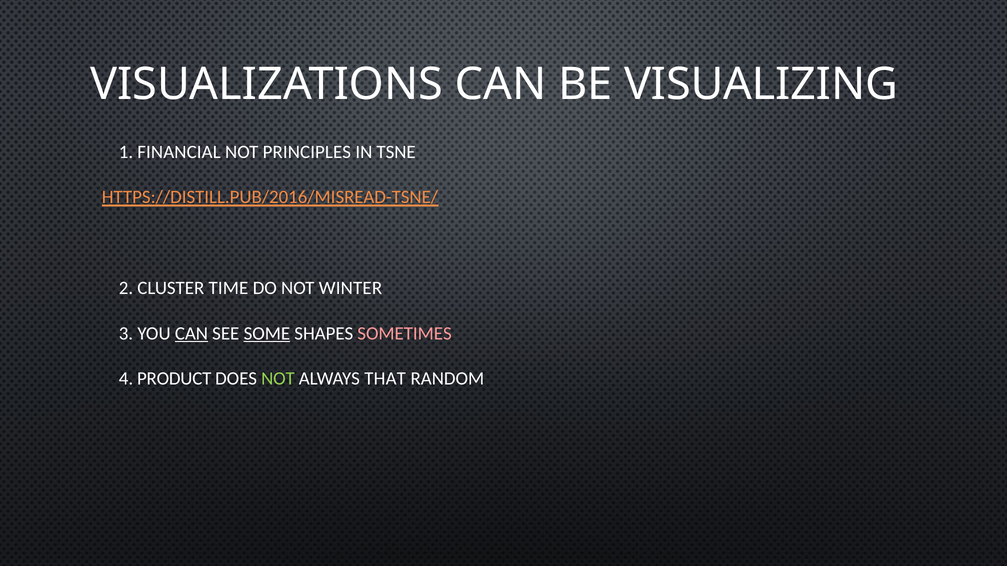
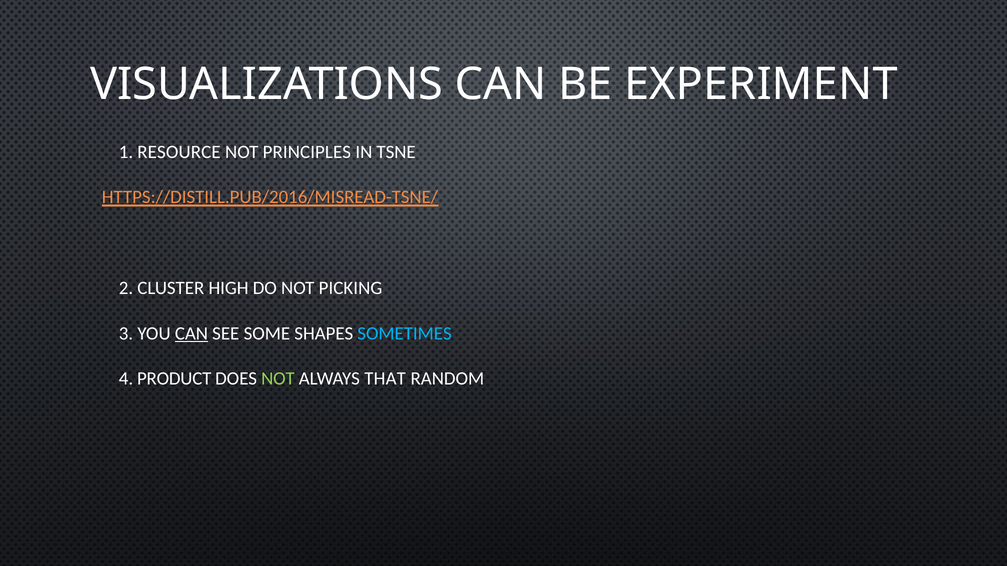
VISUALIZING: VISUALIZING -> EXPERIMENT
FINANCIAL: FINANCIAL -> RESOURCE
TIME: TIME -> HIGH
WINTER: WINTER -> PICKING
SOME underline: present -> none
SOMETIMES colour: pink -> light blue
